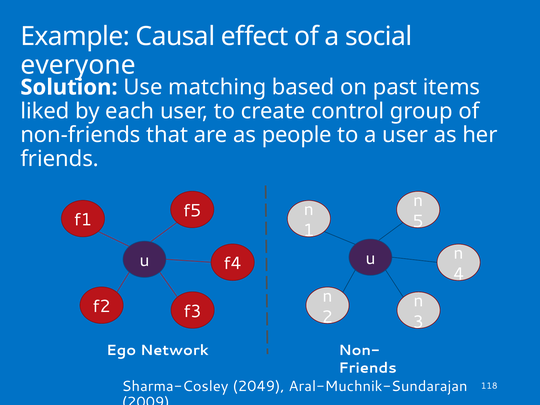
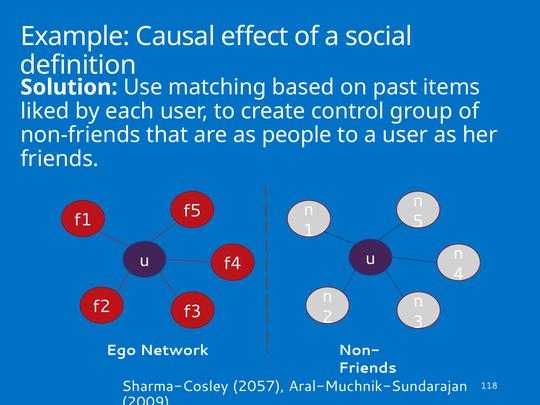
everyone: everyone -> definition
2049: 2049 -> 2057
